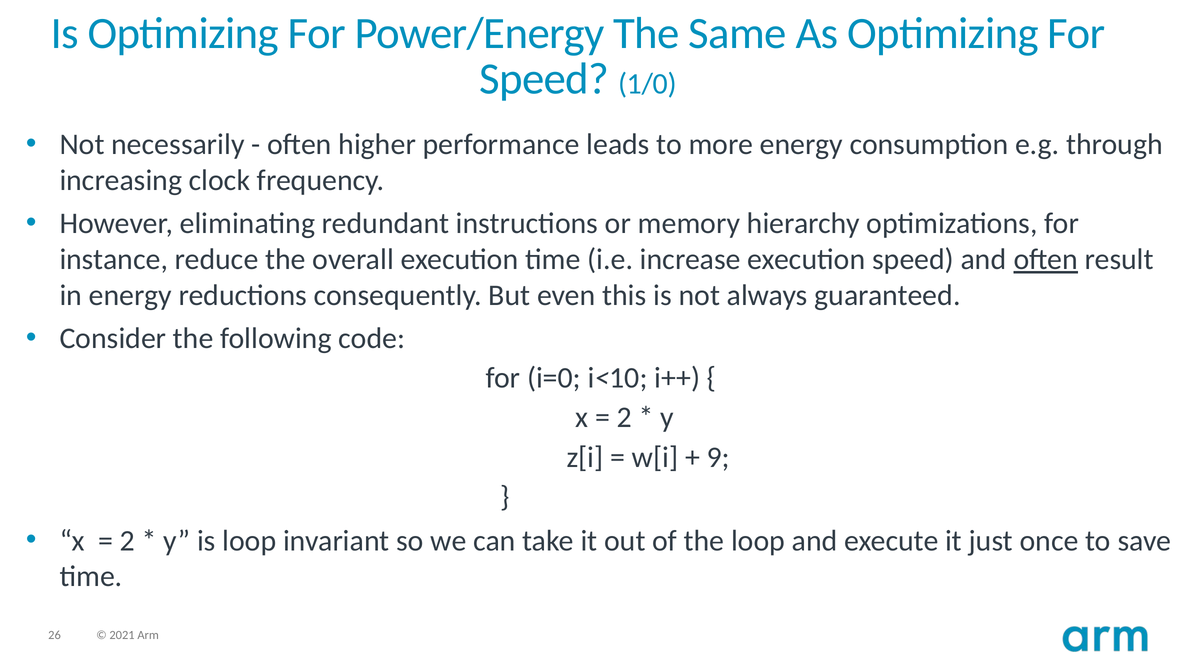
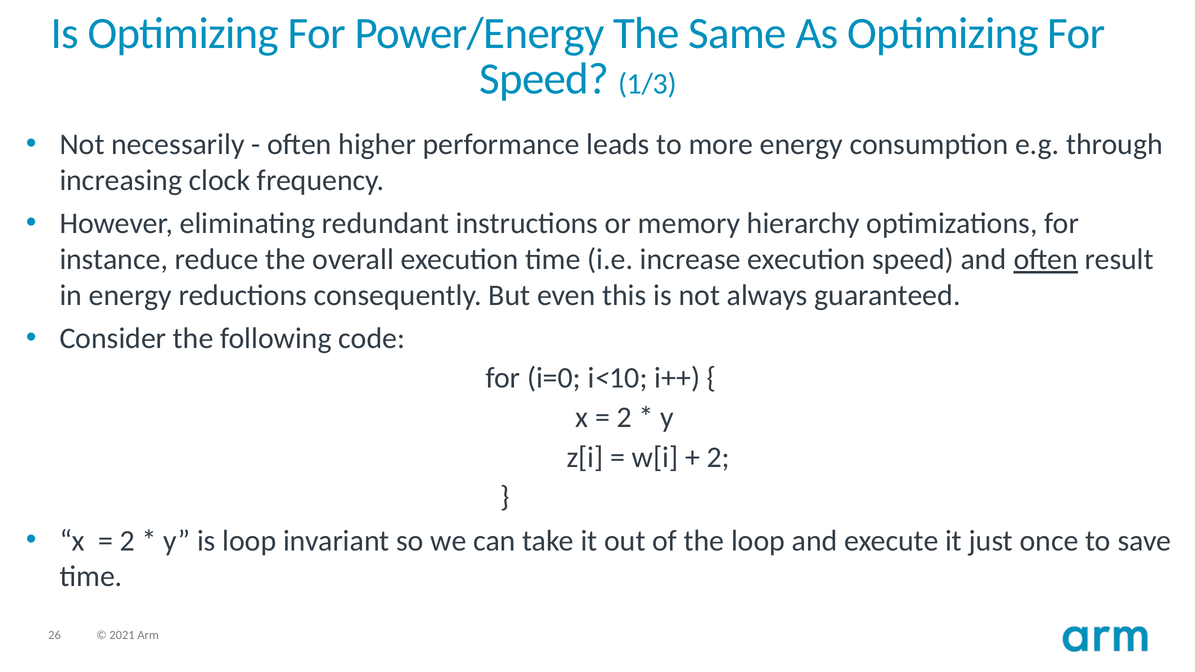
1/0: 1/0 -> 1/3
9 at (718, 457): 9 -> 2
